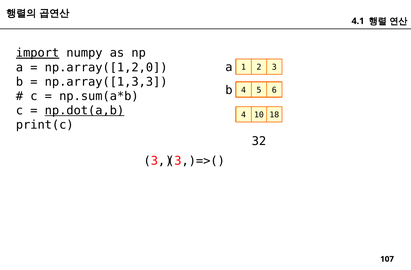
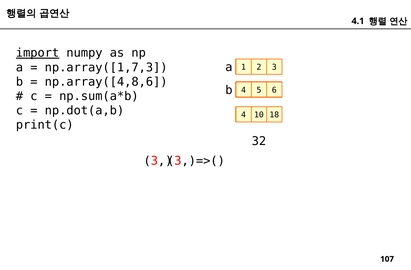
np.array([1,2,0: np.array([1,2,0 -> np.array([1,7,3
np.array([1,3,3: np.array([1,3,3 -> np.array([4,8,6
np.dot(a,b underline: present -> none
